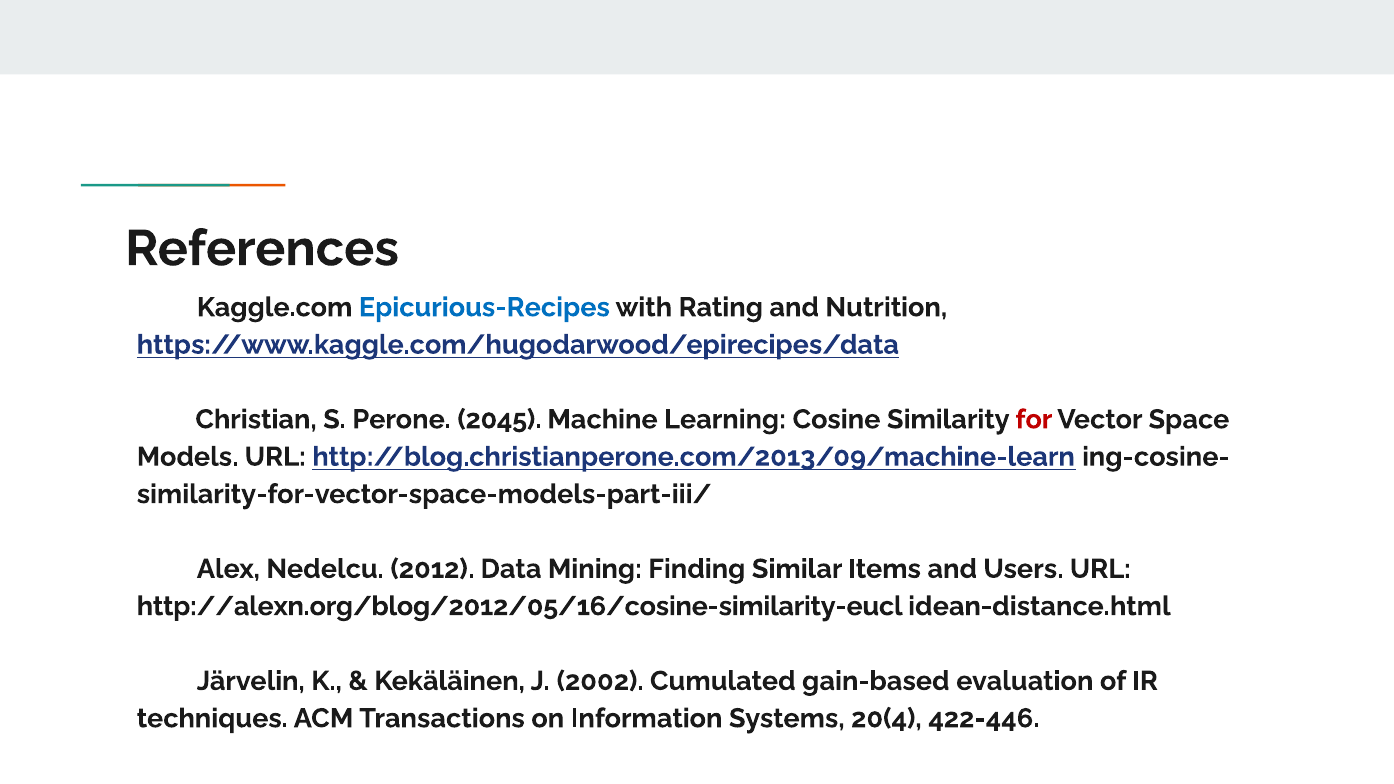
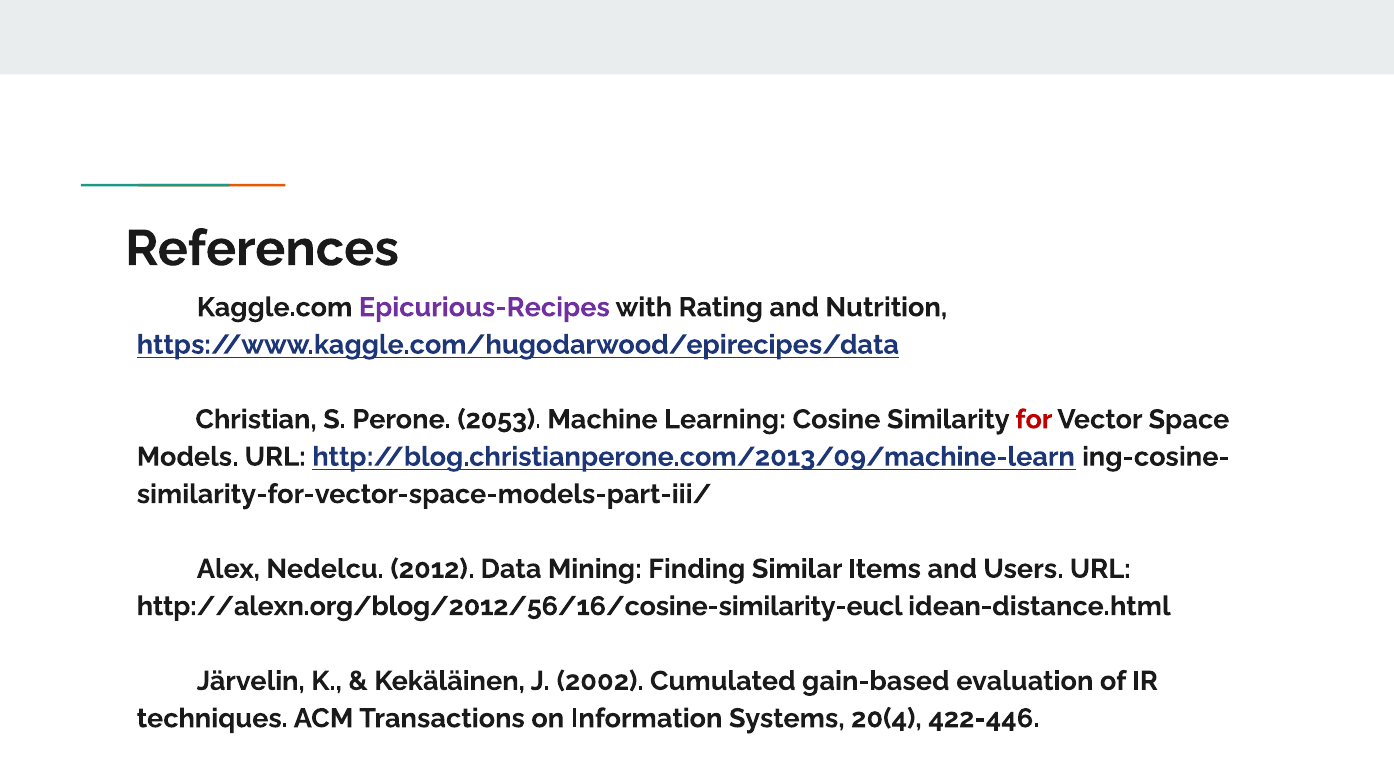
Epicurious-Recipes colour: blue -> purple
2045: 2045 -> 2053
http://alexn.org/blog/2012/05/16/cosine-similarity-eucl: http://alexn.org/blog/2012/05/16/cosine-similarity-eucl -> http://alexn.org/blog/2012/56/16/cosine-similarity-eucl
